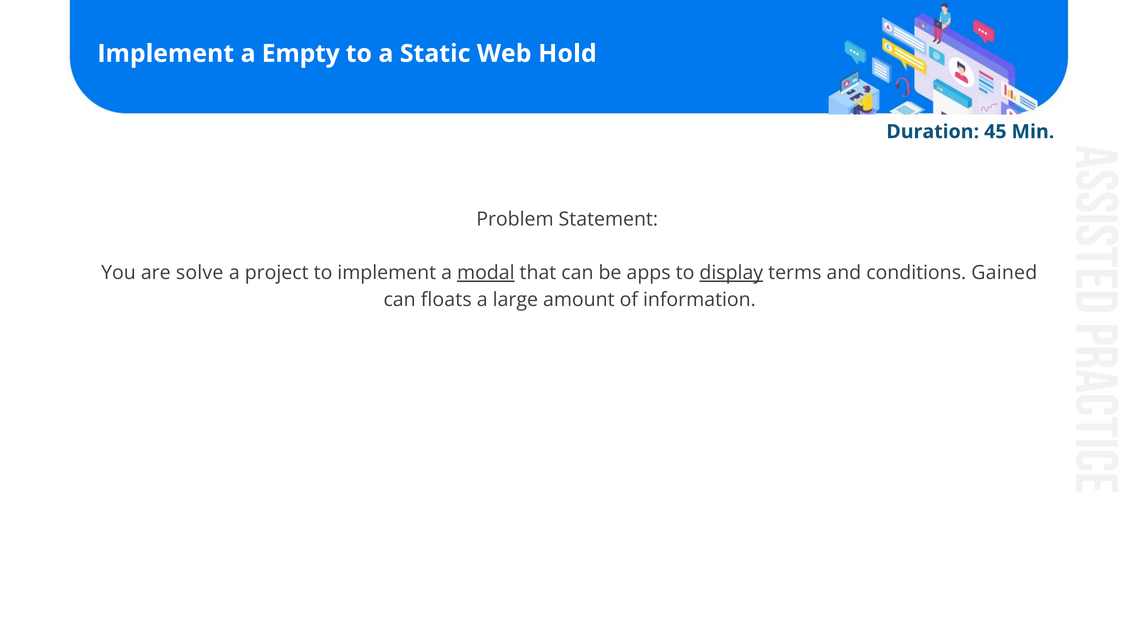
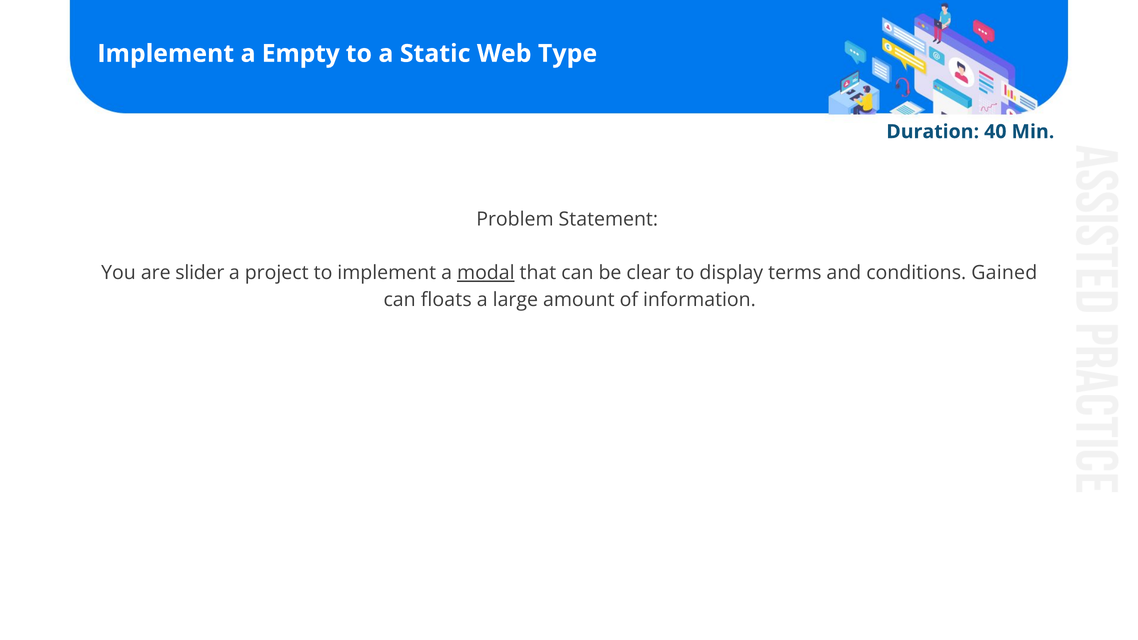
Hold: Hold -> Type
45: 45 -> 40
solve: solve -> slider
apps: apps -> clear
display underline: present -> none
